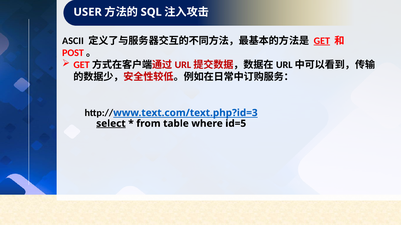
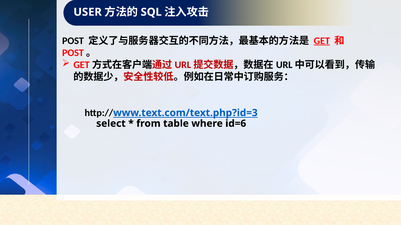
ASCII: ASCII -> POST
select underline: present -> none
id=5: id=5 -> id=6
